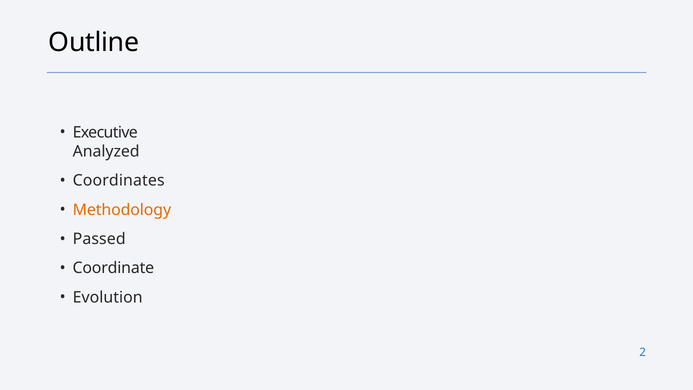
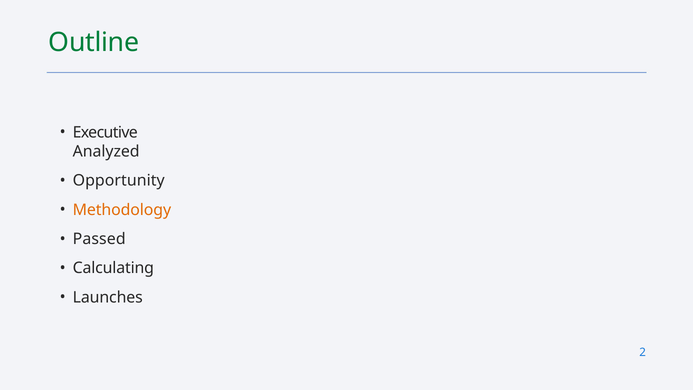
Outline colour: black -> green
Coordinates: Coordinates -> Opportunity
Coordinate: Coordinate -> Calculating
Evolution: Evolution -> Launches
